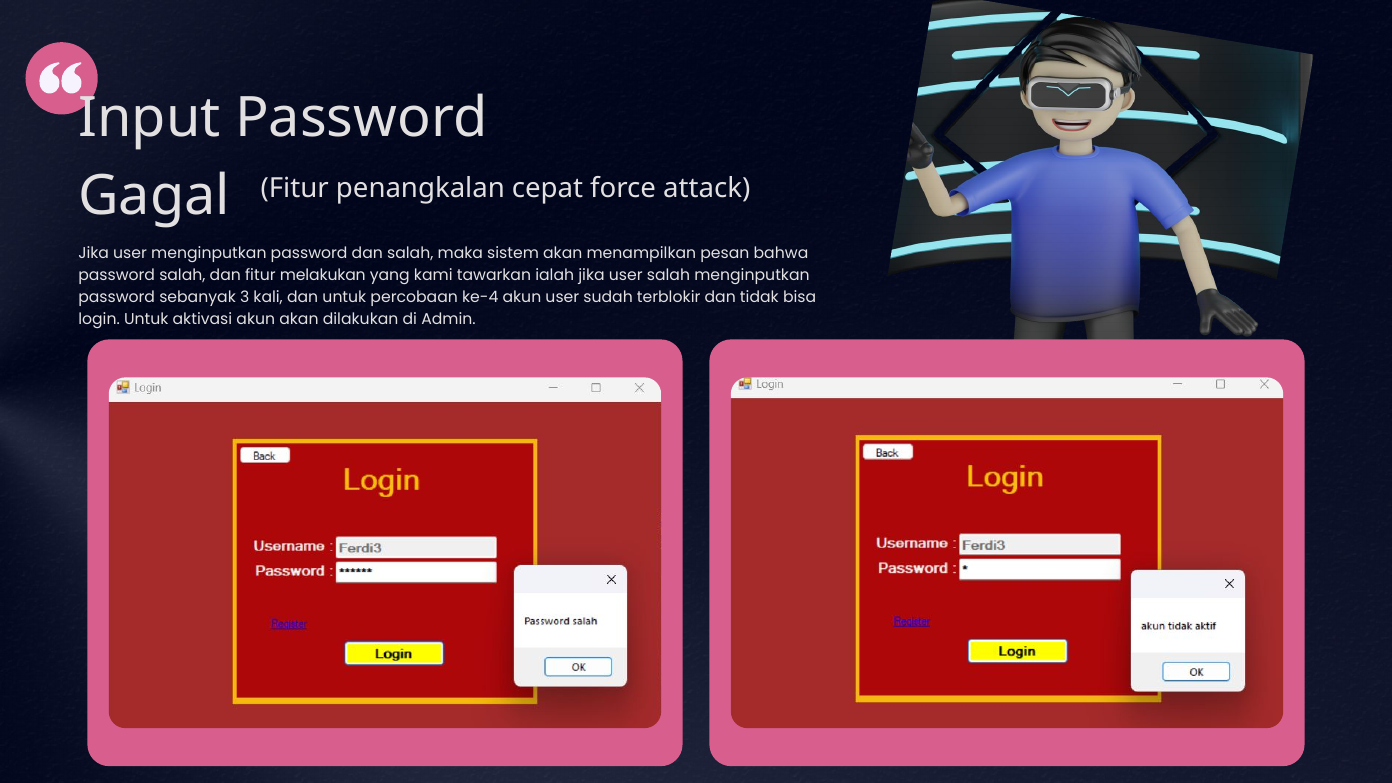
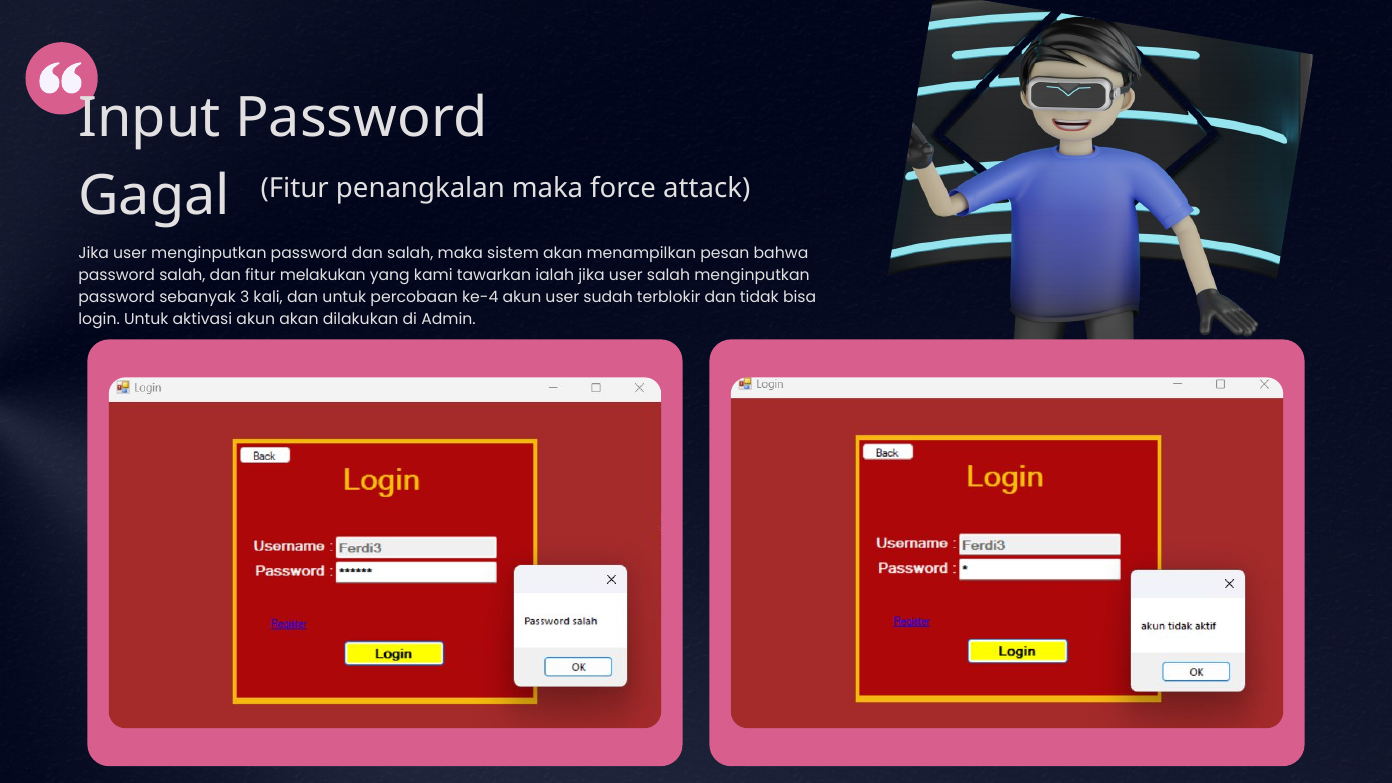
penangkalan cepat: cepat -> maka
